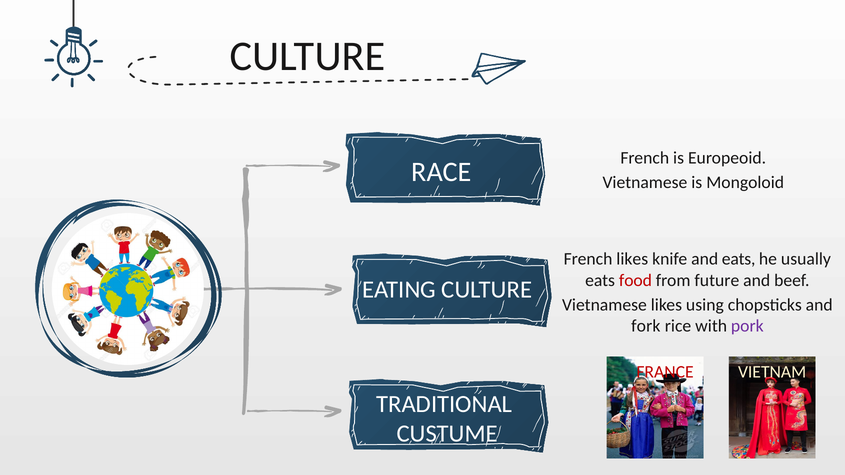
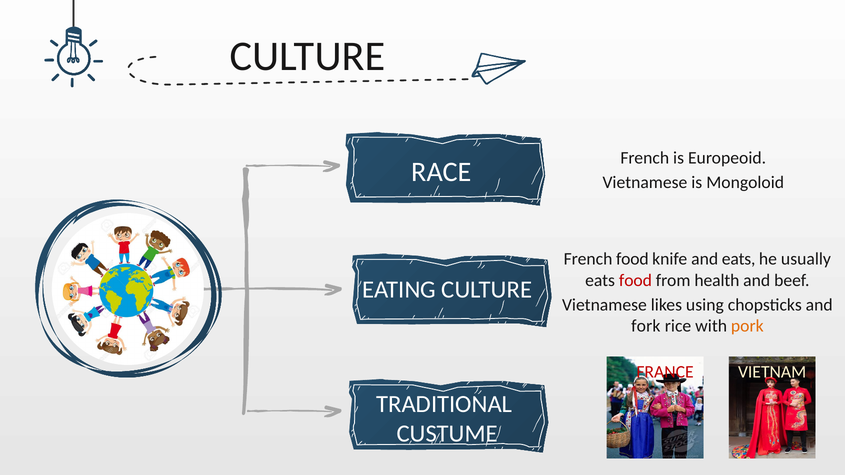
likes at (632, 259): likes -> food
future: future -> health
pork colour: purple -> orange
